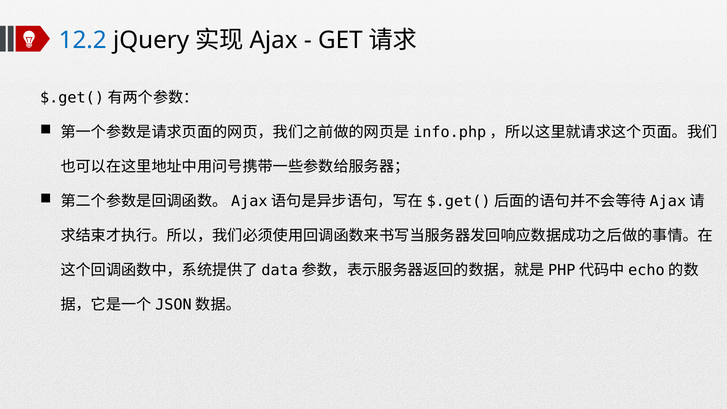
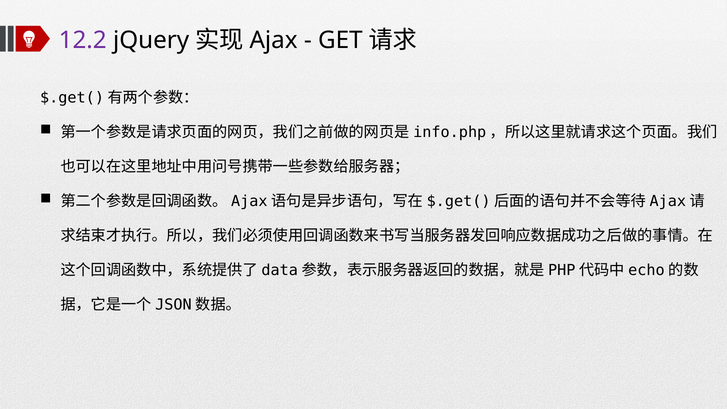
12.2 colour: blue -> purple
